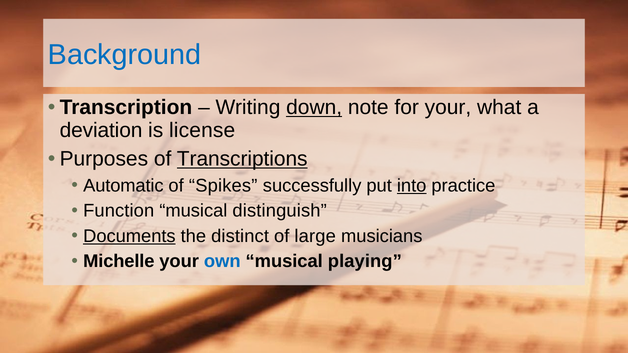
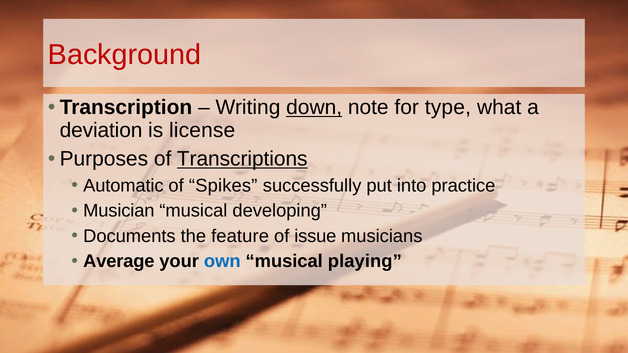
Background colour: blue -> red
for your: your -> type
into underline: present -> none
Function: Function -> Musician
distinguish: distinguish -> developing
Documents underline: present -> none
distinct: distinct -> feature
large: large -> issue
Michelle: Michelle -> Average
